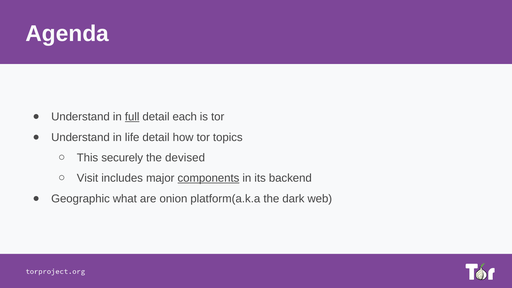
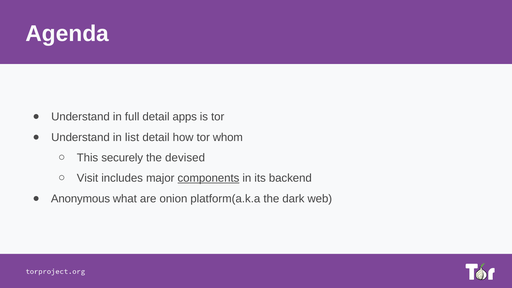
full underline: present -> none
each: each -> apps
life: life -> list
topics: topics -> whom
Geographic: Geographic -> Anonymous
